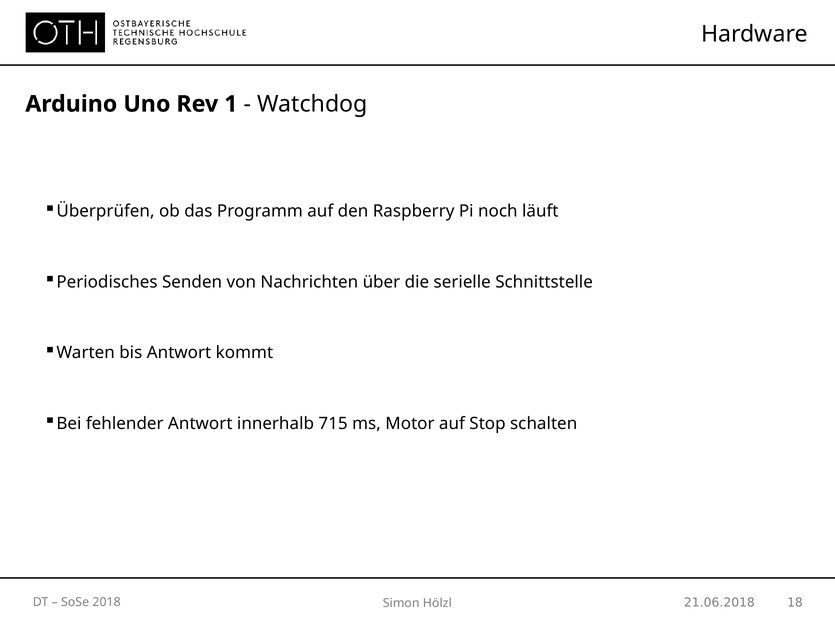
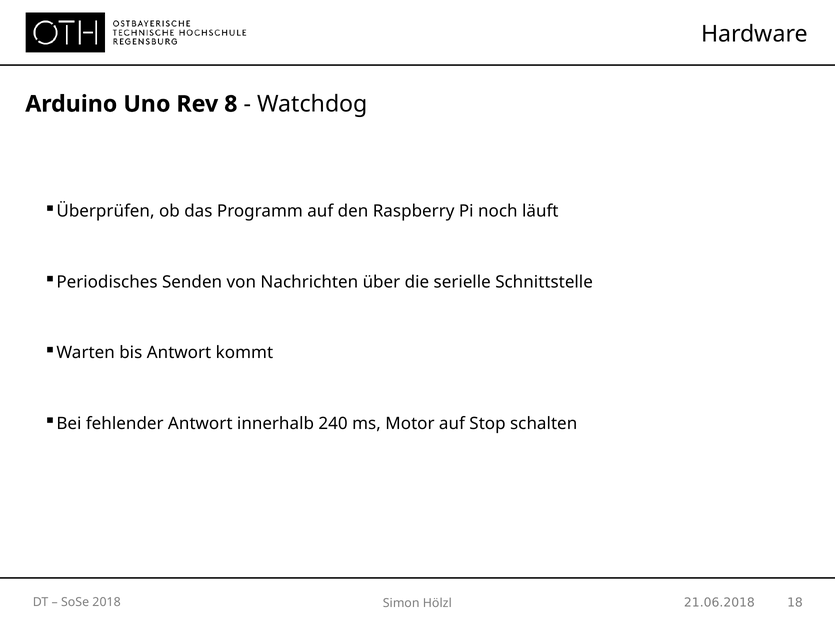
1: 1 -> 8
715: 715 -> 240
